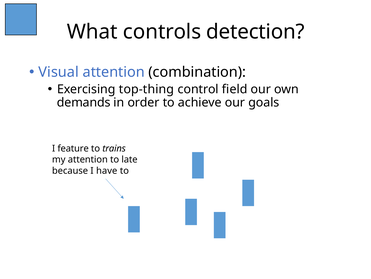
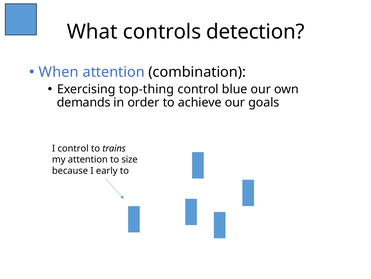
Visual: Visual -> When
field: field -> blue
I feature: feature -> control
late: late -> size
have: have -> early
